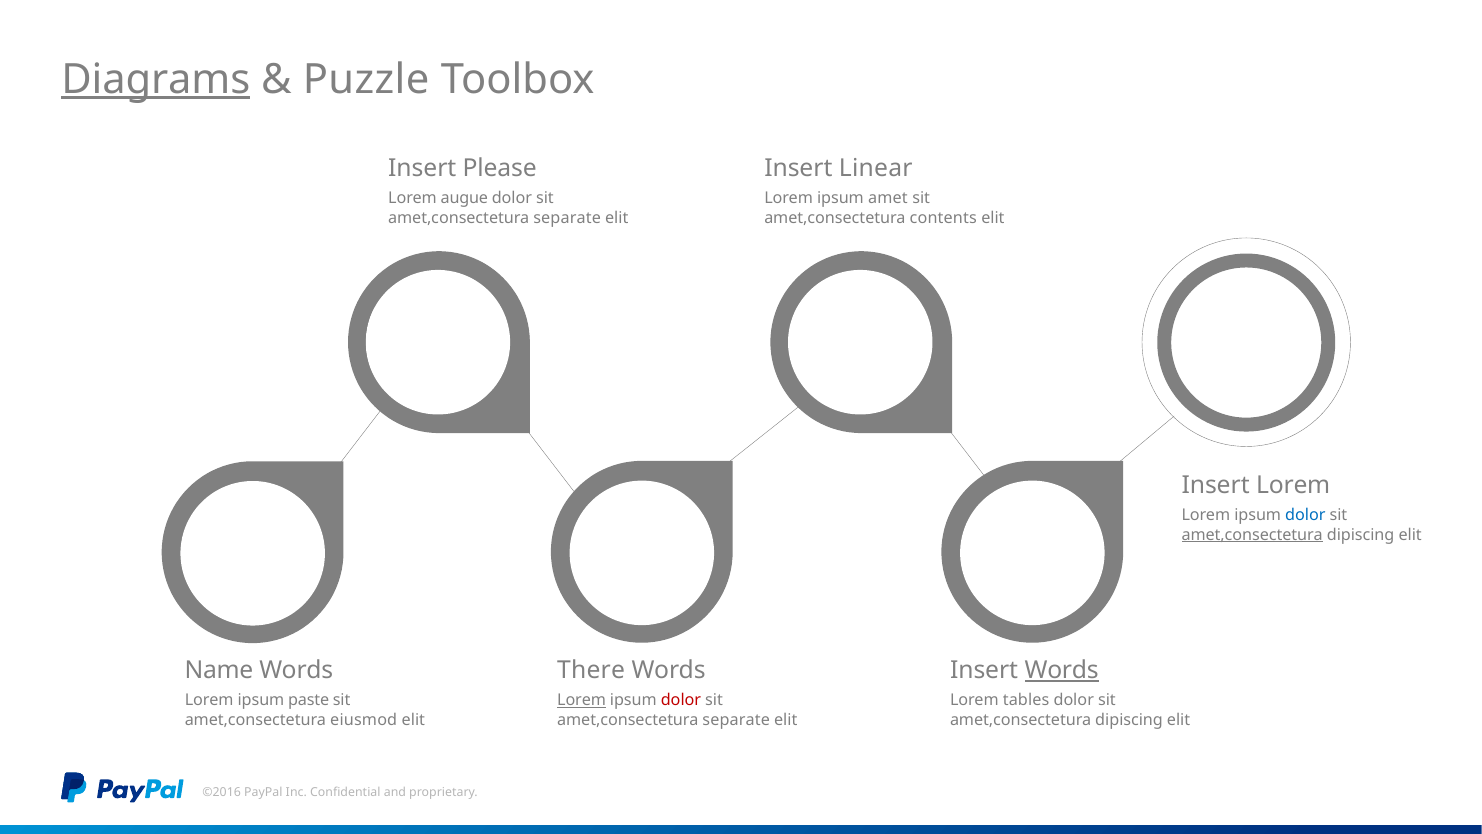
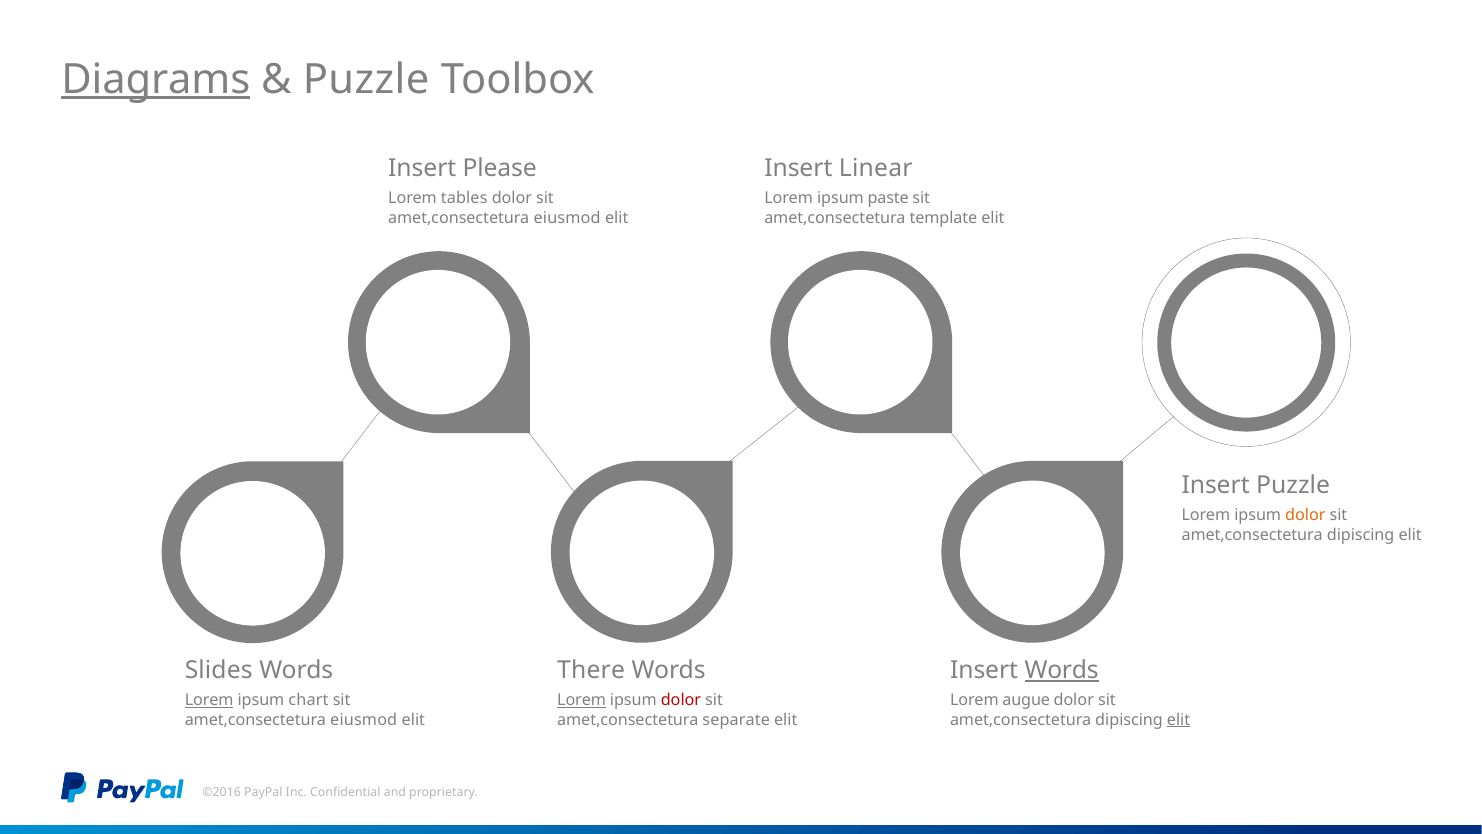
augue: augue -> tables
amet: amet -> paste
separate at (567, 218): separate -> eiusmod
contents: contents -> template
Insert Lorem: Lorem -> Puzzle
dolor at (1305, 515) colour: blue -> orange
amet,consectetura at (1252, 535) underline: present -> none
Name: Name -> Slides
Lorem at (209, 700) underline: none -> present
paste: paste -> chart
tables: tables -> augue
elit at (1179, 720) underline: none -> present
